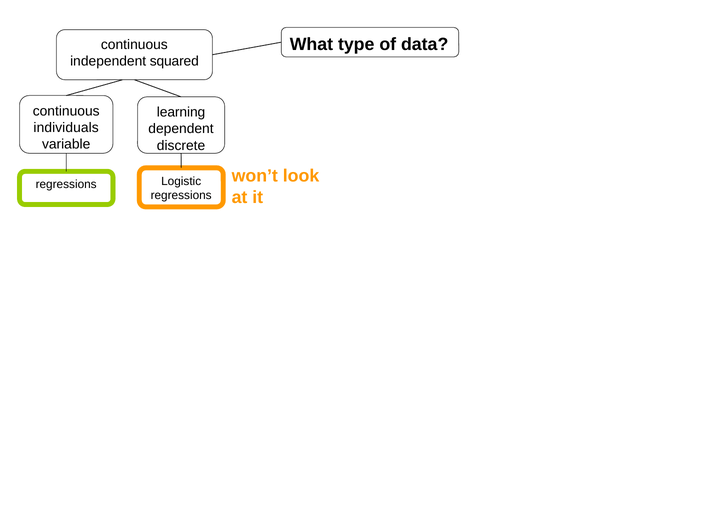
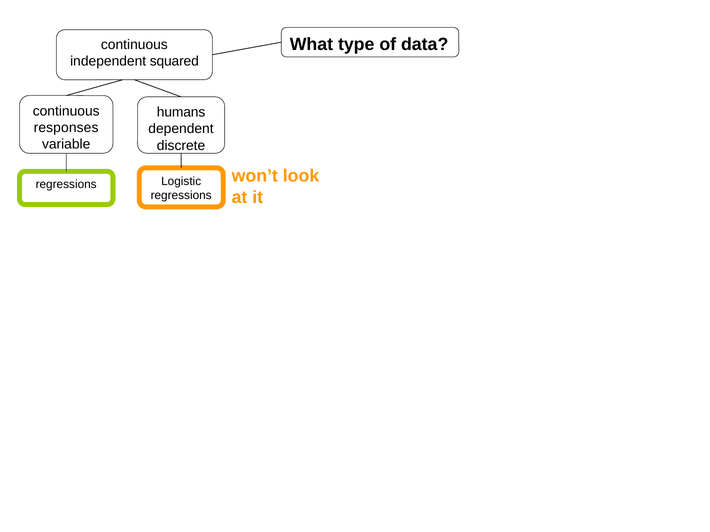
learning: learning -> humans
individuals: individuals -> responses
